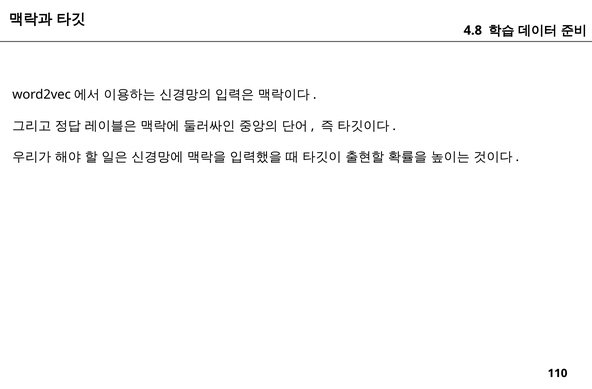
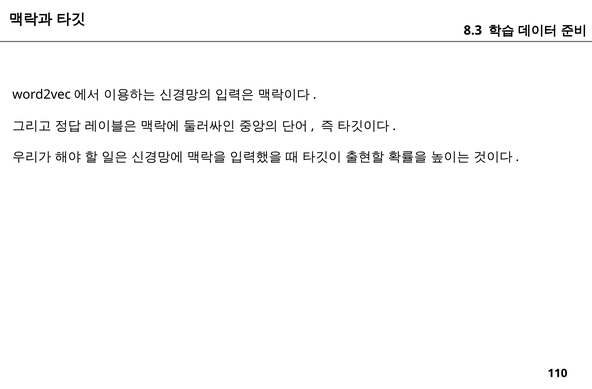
4.8: 4.8 -> 8.3
